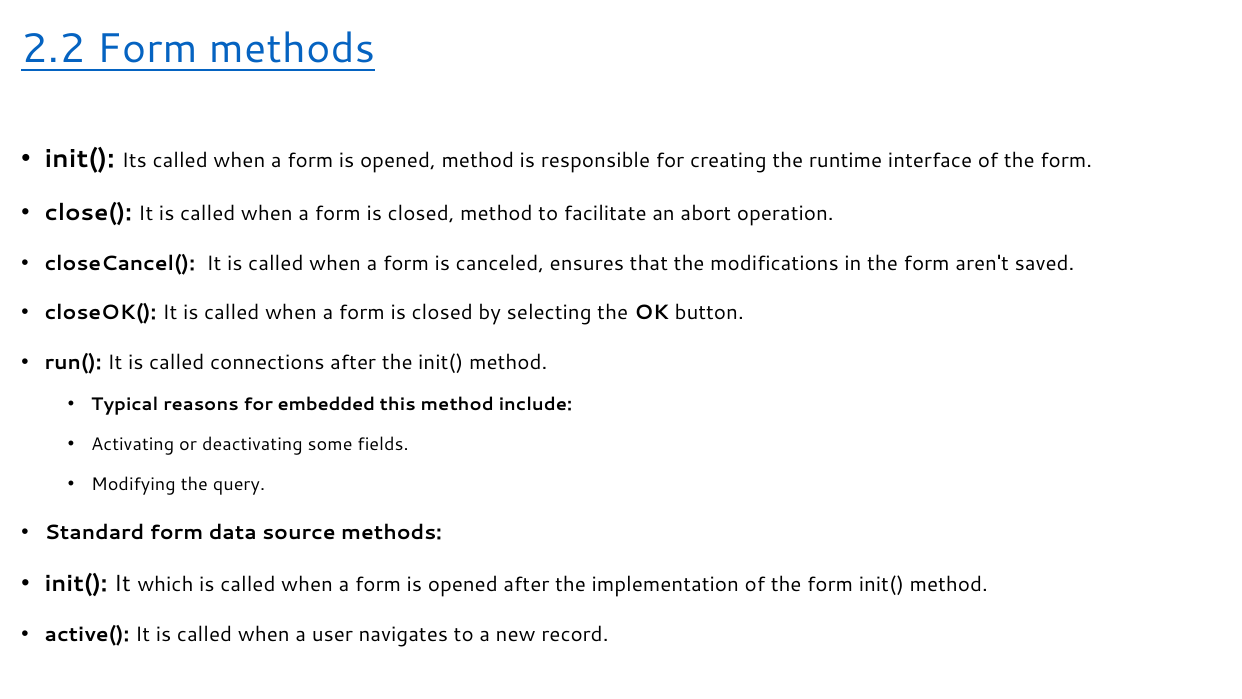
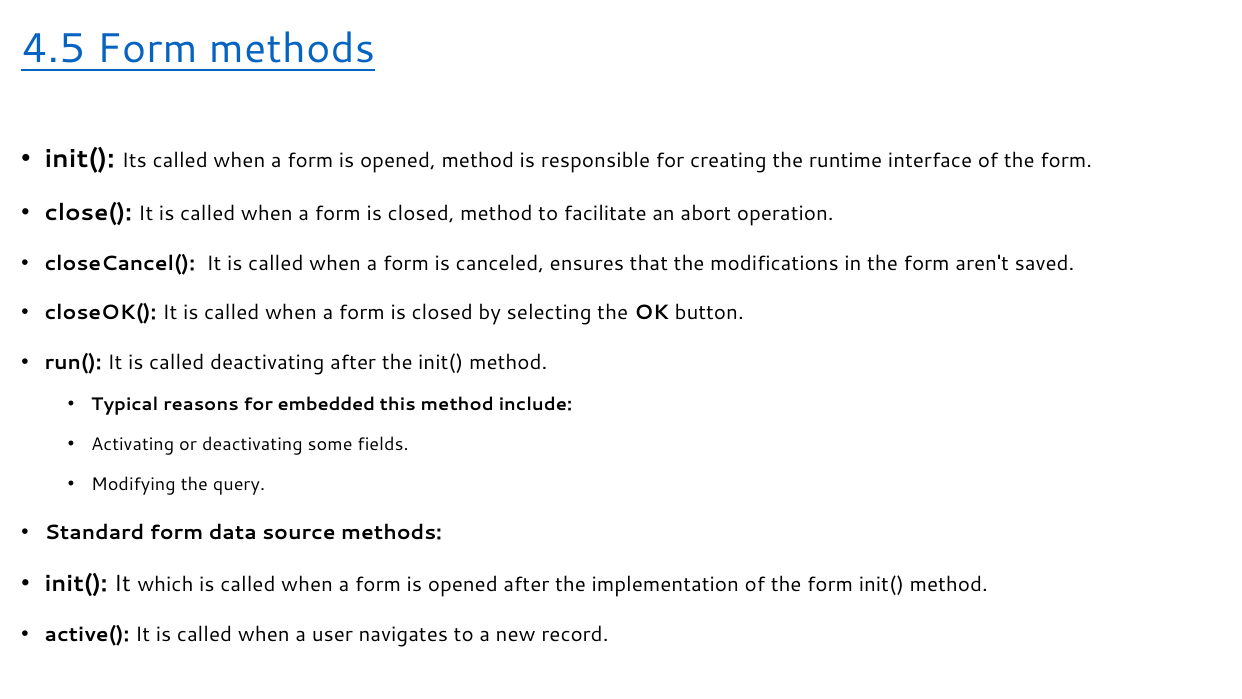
2.2: 2.2 -> 4.5
called connections: connections -> deactivating
